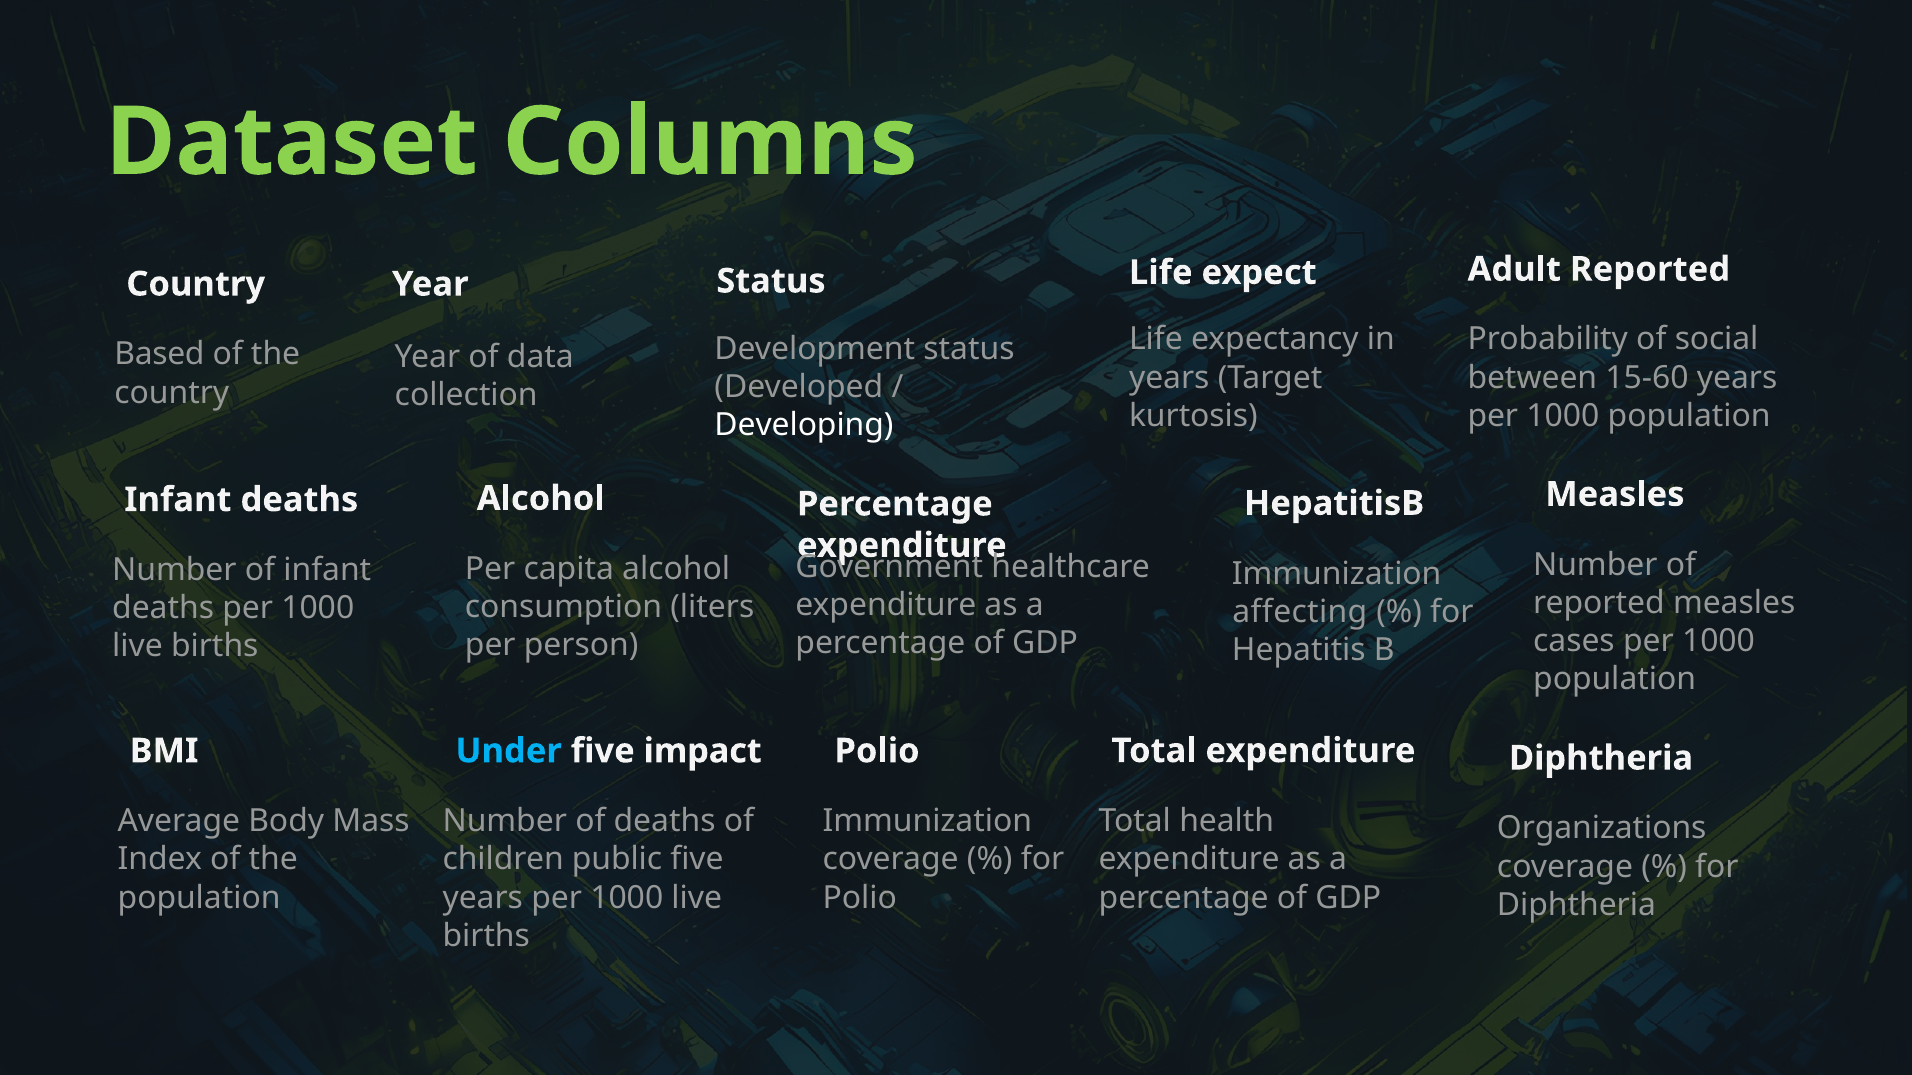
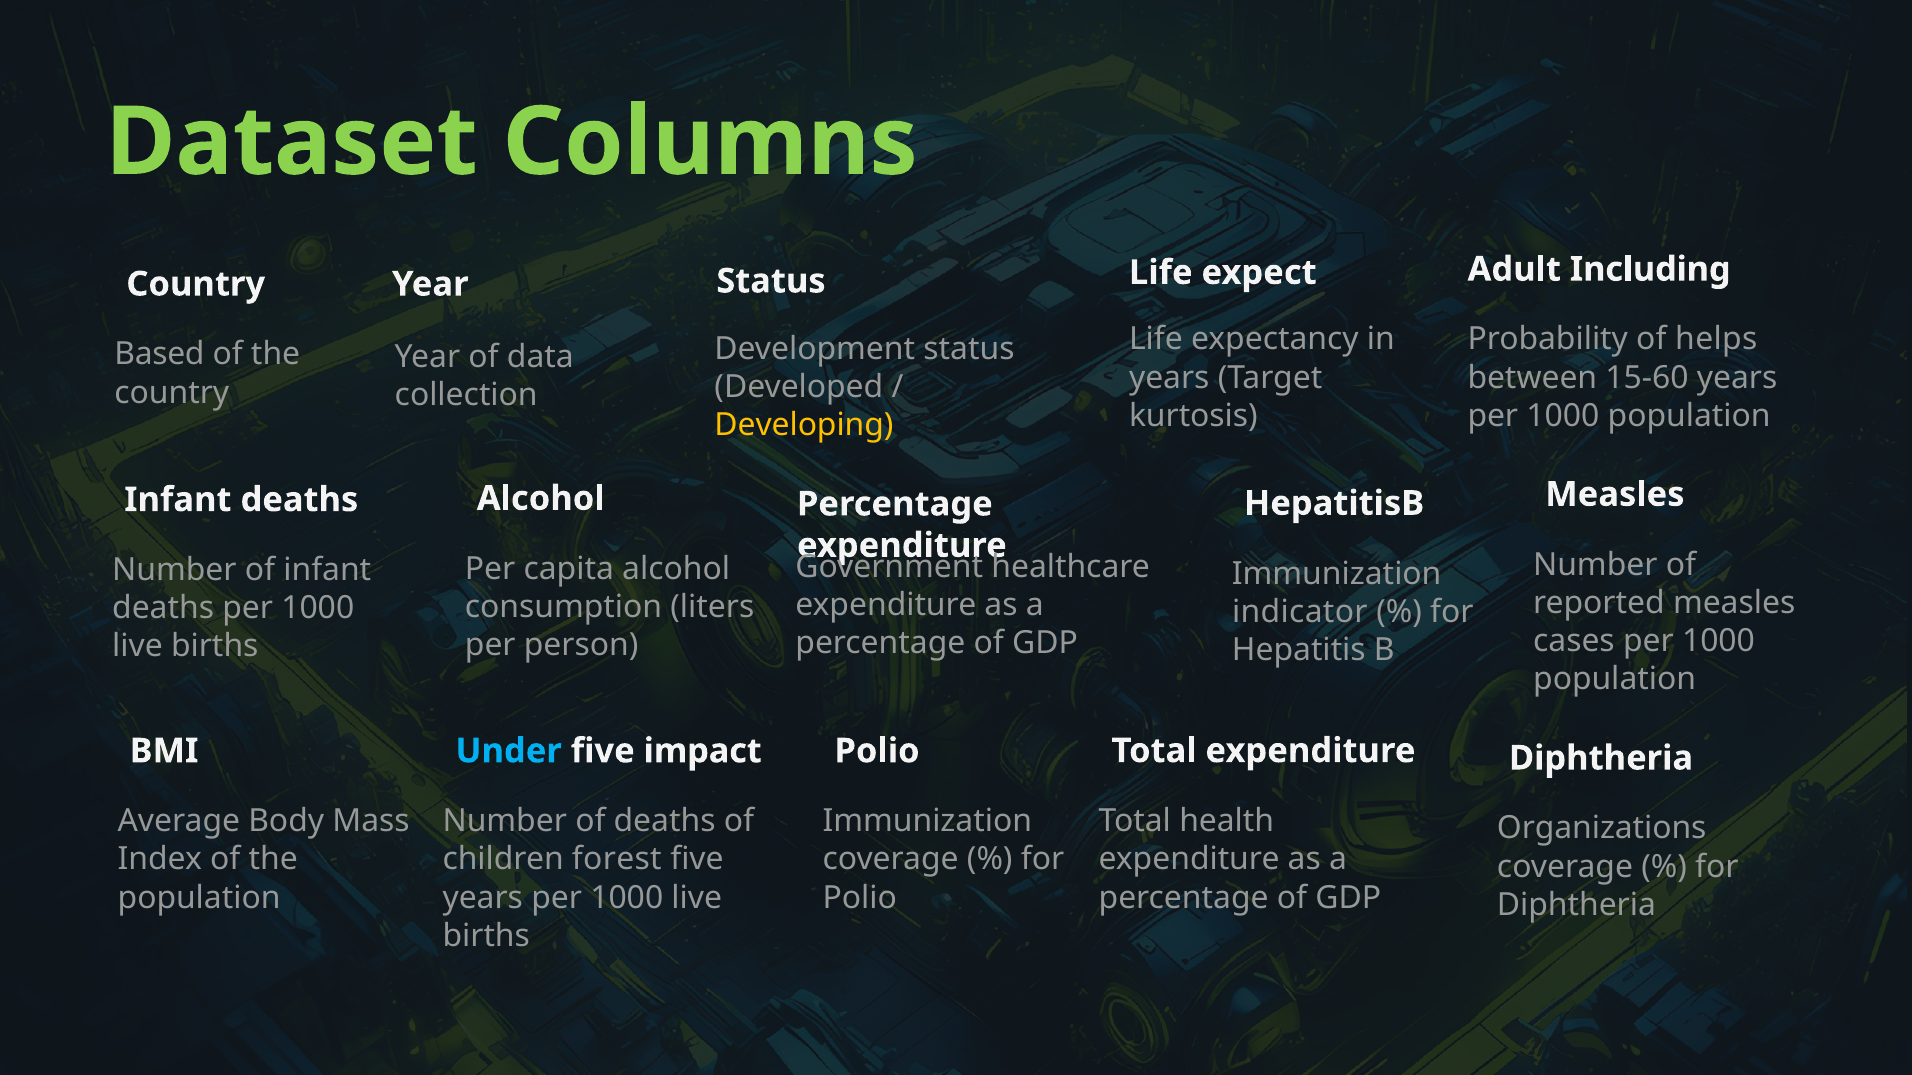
Adult Reported: Reported -> Including
social: social -> helps
Developing colour: white -> yellow
affecting: affecting -> indicator
public: public -> forest
